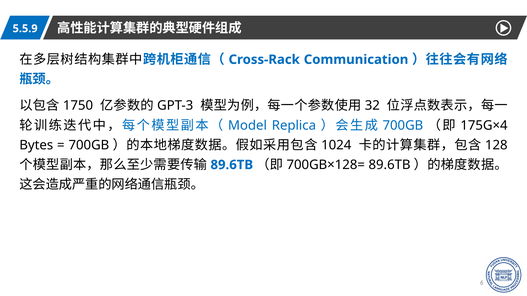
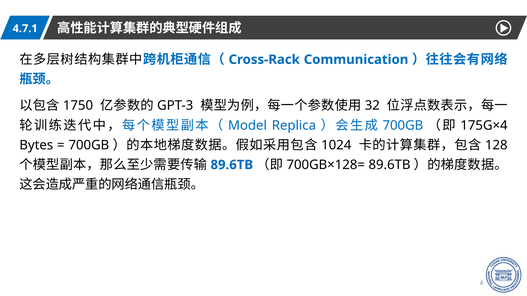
5.5.9: 5.5.9 -> 4.7.1
